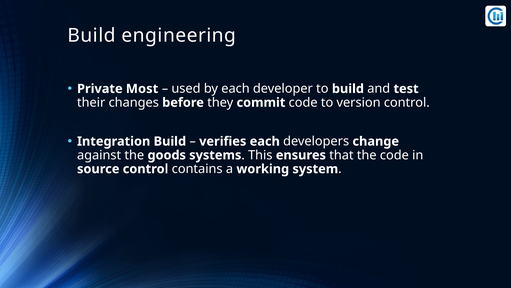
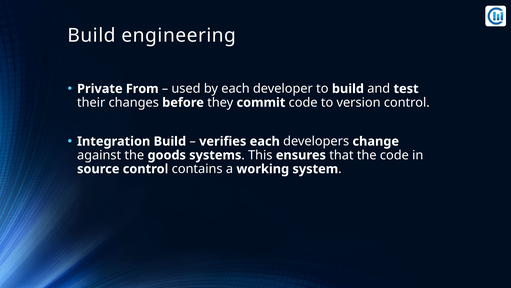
Most: Most -> From
